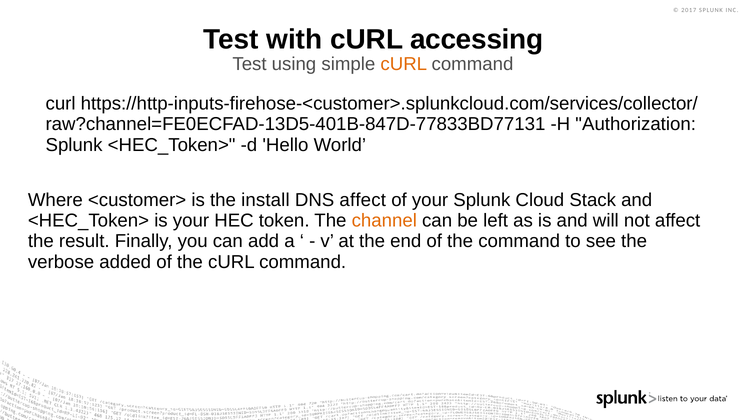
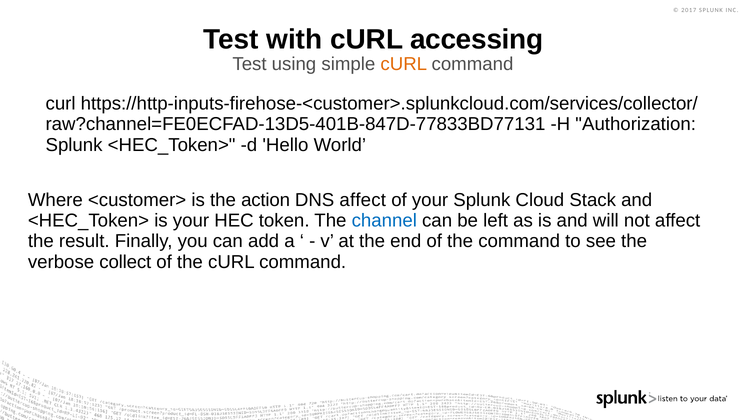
install: install -> action
channel colour: orange -> blue
added: added -> collect
